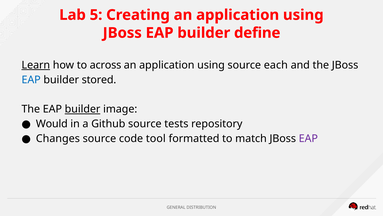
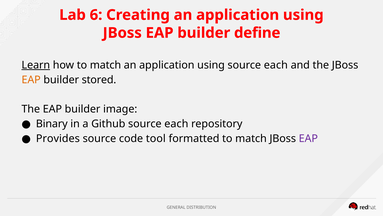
5: 5 -> 6
how to across: across -> match
EAP at (31, 80) colour: blue -> orange
builder at (83, 109) underline: present -> none
Would: Would -> Binary
Github source tests: tests -> each
Changes: Changes -> Provides
